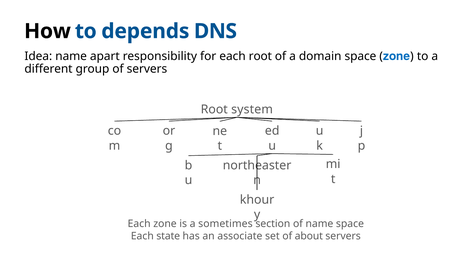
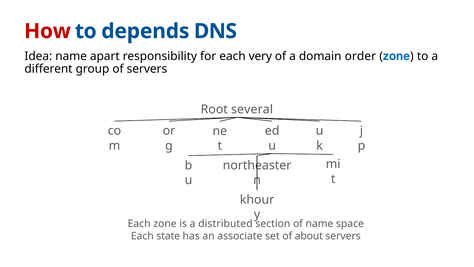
How colour: black -> red
each root: root -> very
domain space: space -> order
system: system -> several
sometimes: sometimes -> distributed
